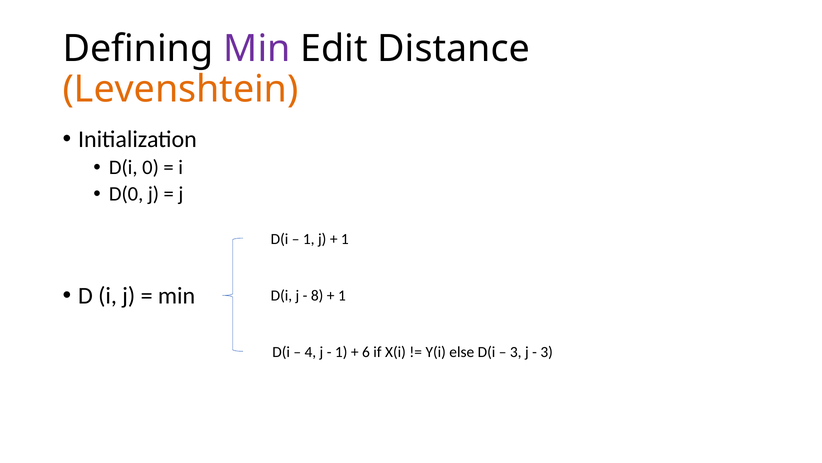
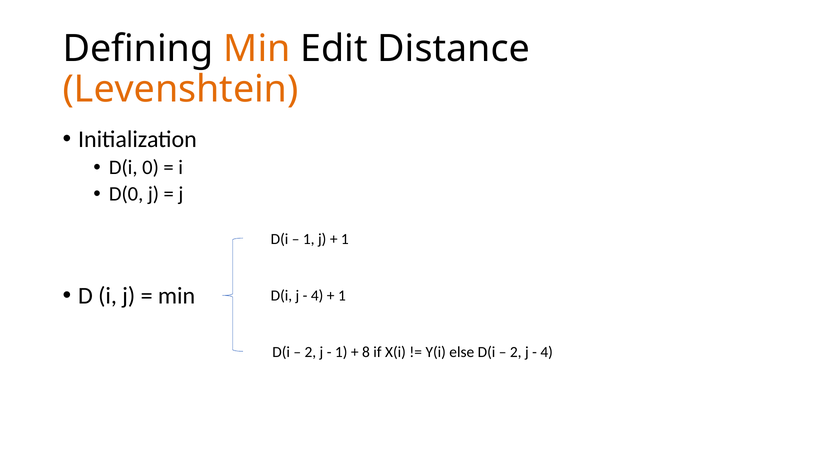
Min at (257, 49) colour: purple -> orange
8 at (317, 295): 8 -> 4
4 at (310, 352): 4 -> 2
6: 6 -> 8
3 at (516, 352): 3 -> 2
3 at (547, 352): 3 -> 4
